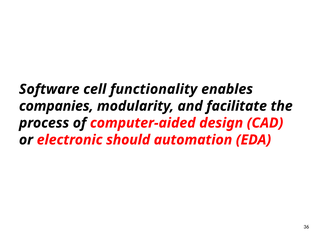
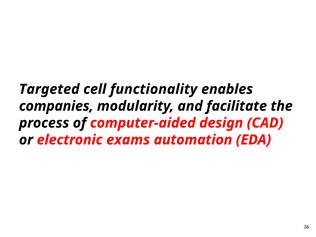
Software: Software -> Targeted
should: should -> exams
